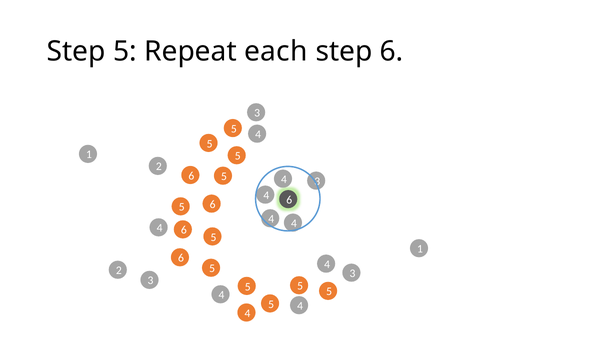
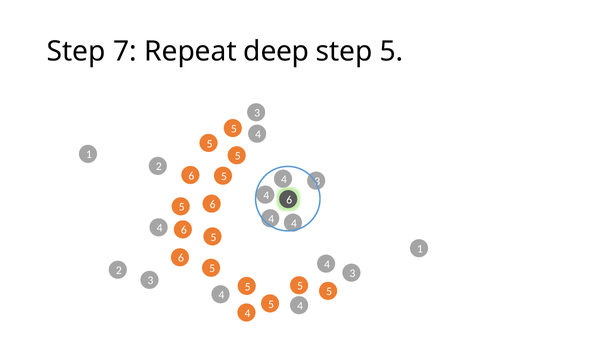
Step 5: 5 -> 7
each: each -> deep
step 6: 6 -> 5
